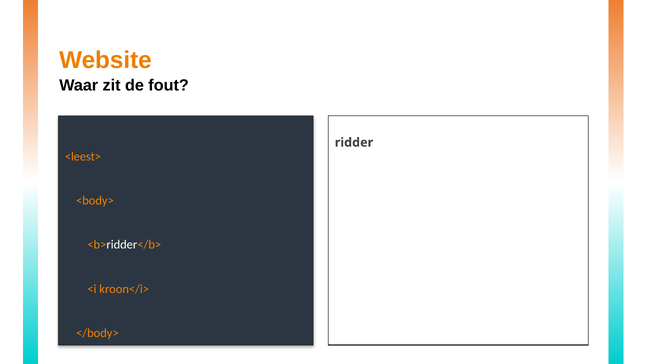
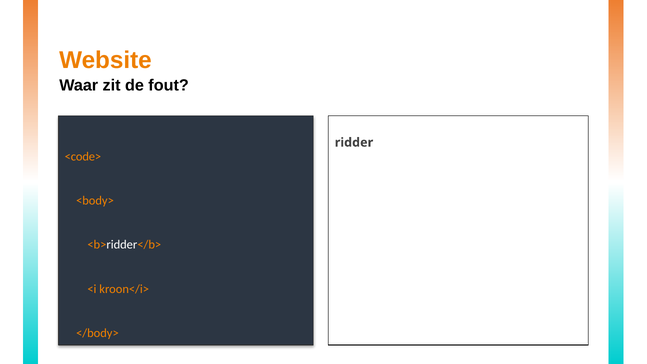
<leest>: <leest> -> <code>
